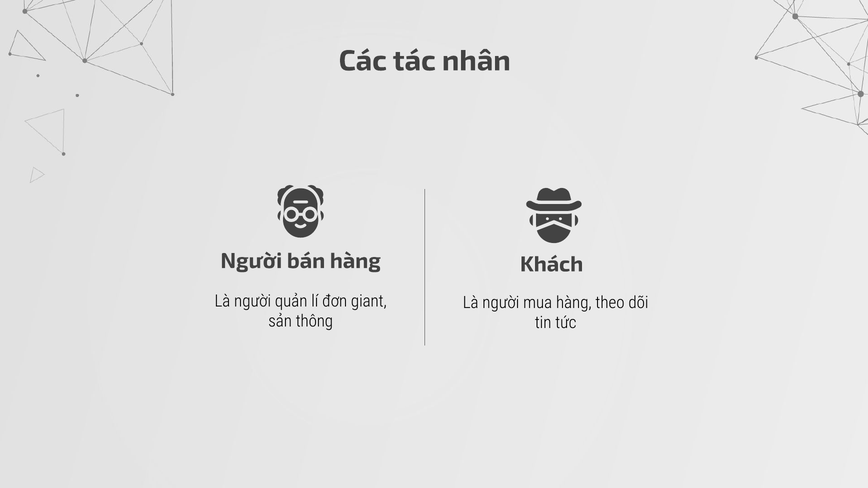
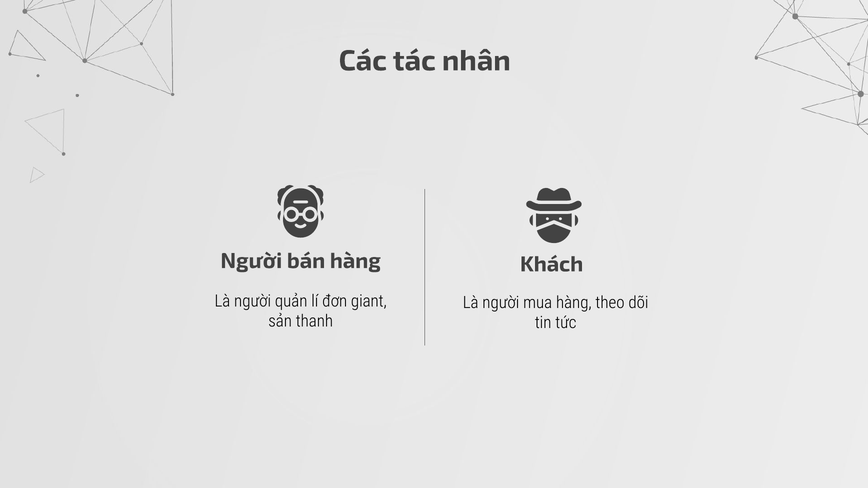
thông: thông -> thanh
